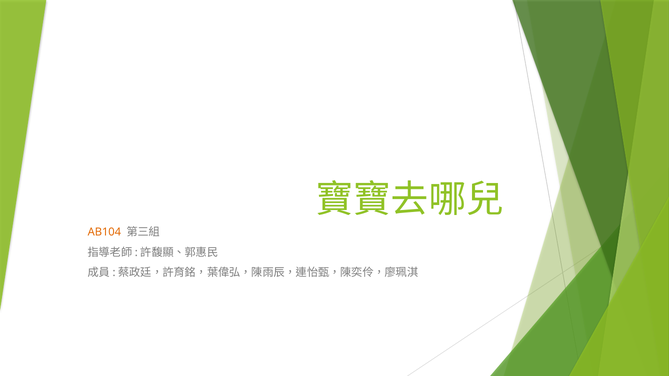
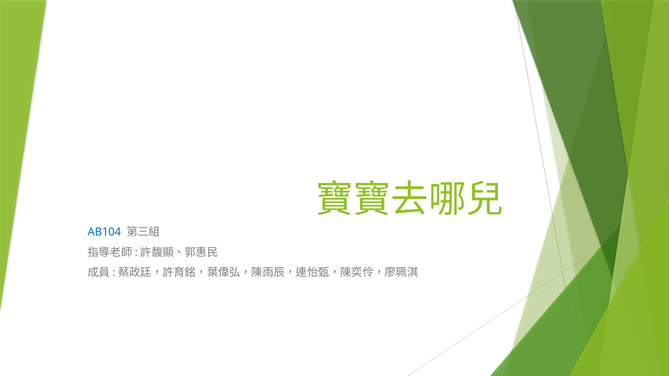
AB104 colour: orange -> blue
